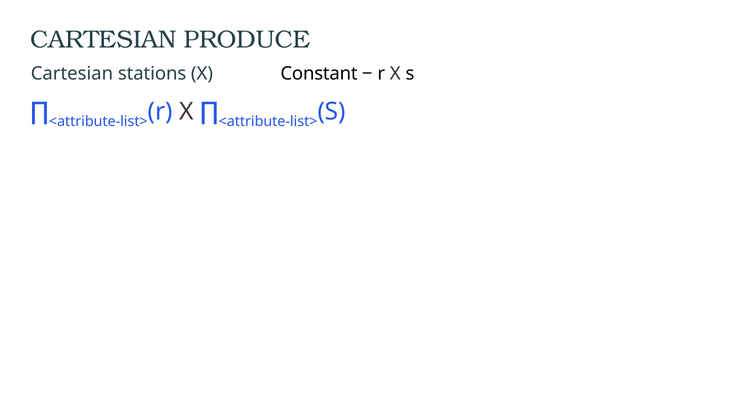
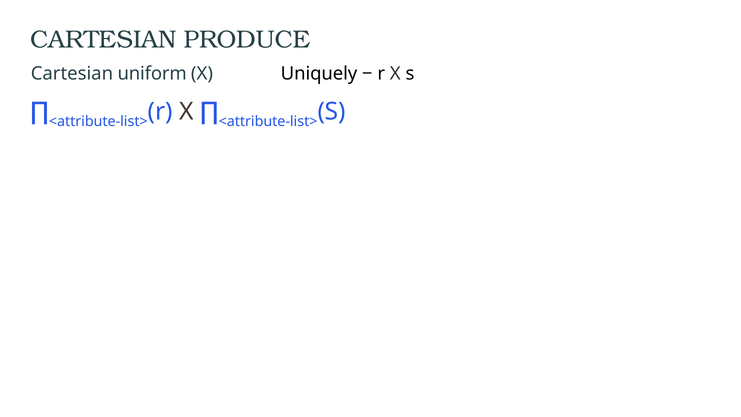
stations: stations -> uniform
Constant: Constant -> Uniquely
